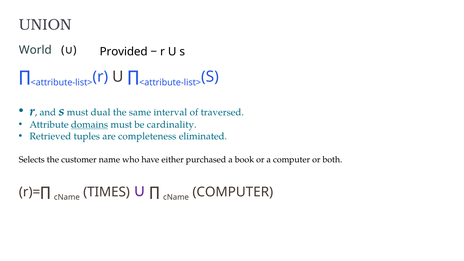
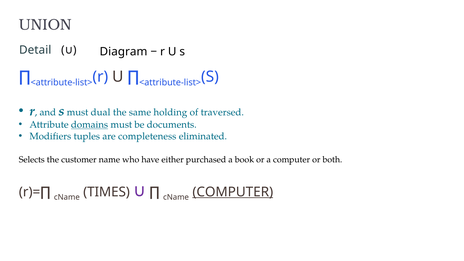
Provided: Provided -> Diagram
World: World -> Detail
interval: interval -> holding
cardinality: cardinality -> documents
Retrieved: Retrieved -> Modifiers
COMPUTER at (233, 192) underline: none -> present
